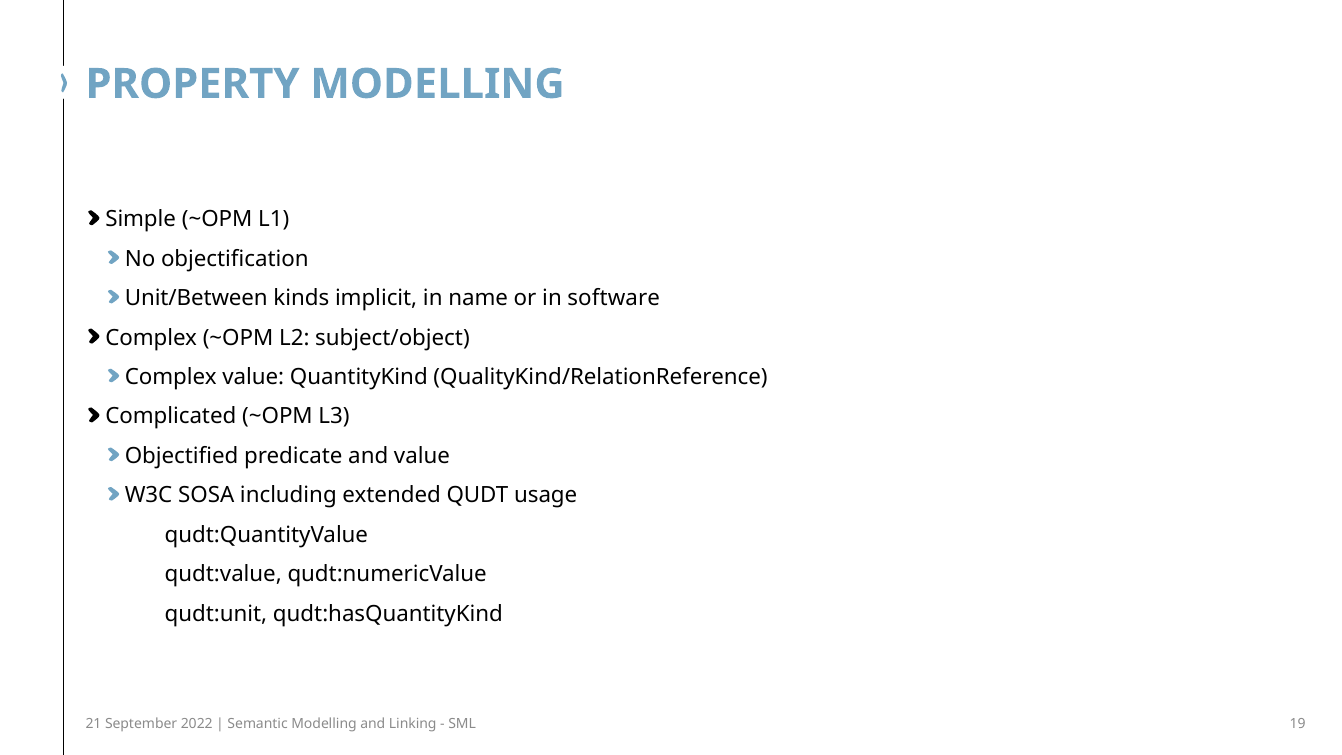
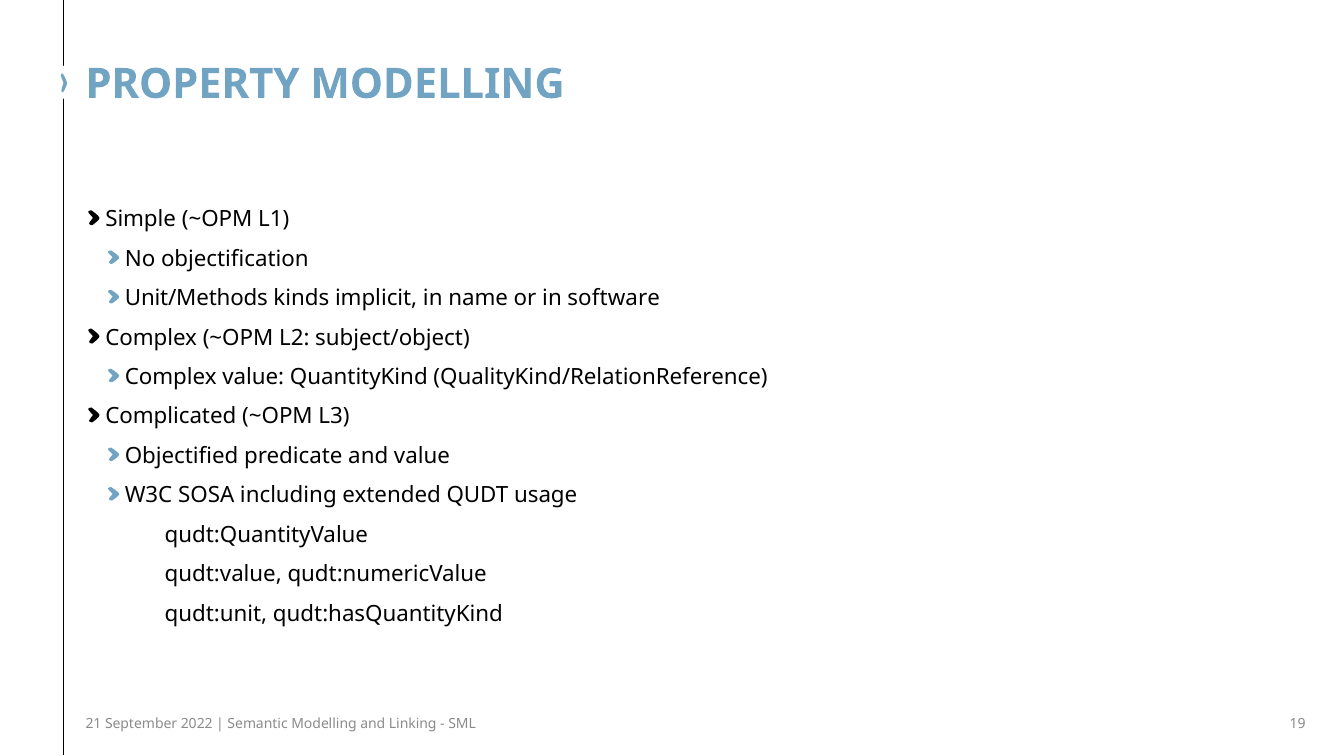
Unit/Between: Unit/Between -> Unit/Methods
